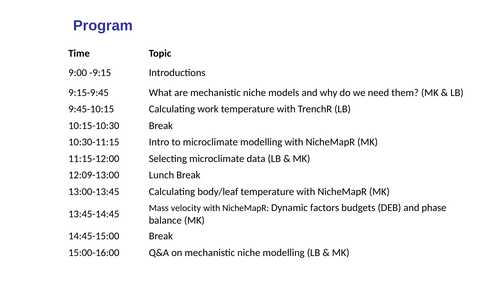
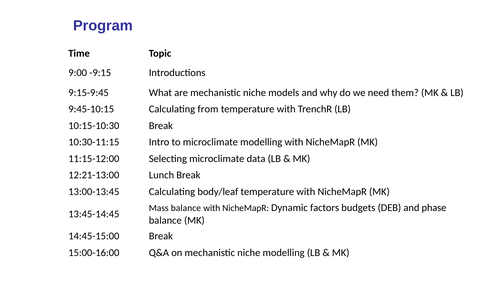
work: work -> from
12:09-13:00: 12:09-13:00 -> 12:21-13:00
Mass velocity: velocity -> balance
